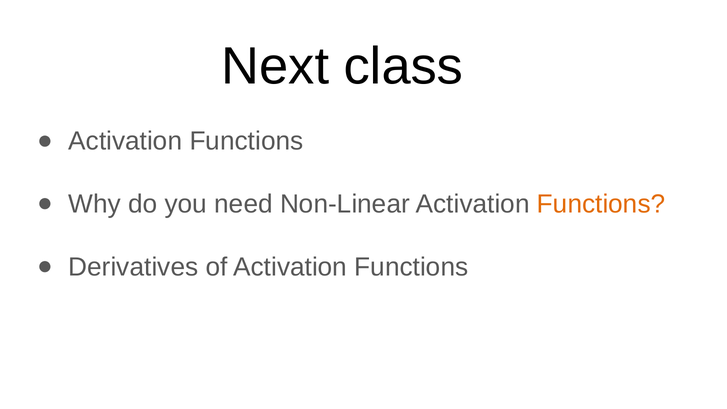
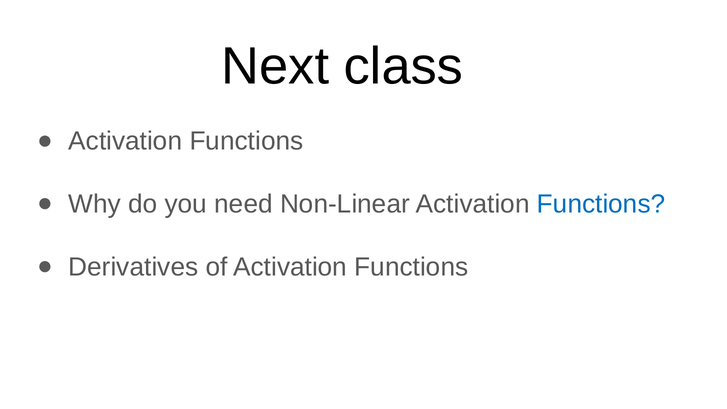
Functions at (601, 204) colour: orange -> blue
